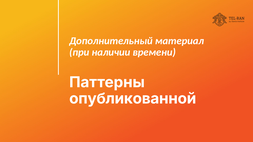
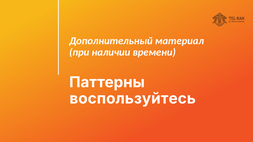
опубликованной: опубликованной -> воспользуйтесь
